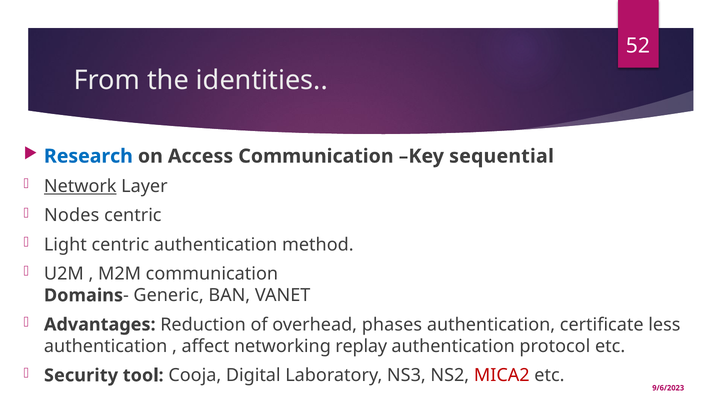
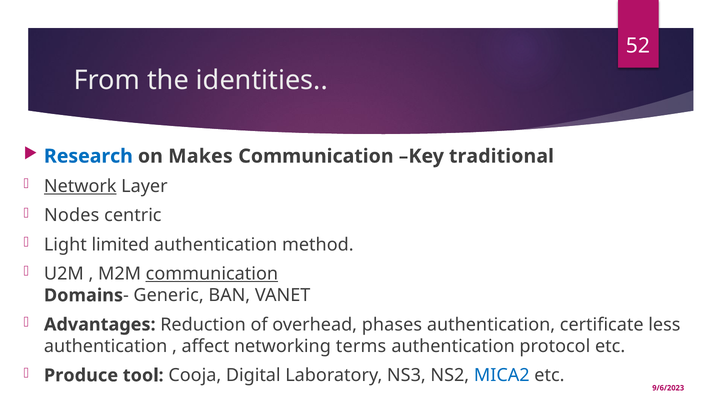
Access: Access -> Makes
sequential: sequential -> traditional
Light centric: centric -> limited
communication at (212, 274) underline: none -> present
replay: replay -> terms
Security: Security -> Produce
MICA2 colour: red -> blue
